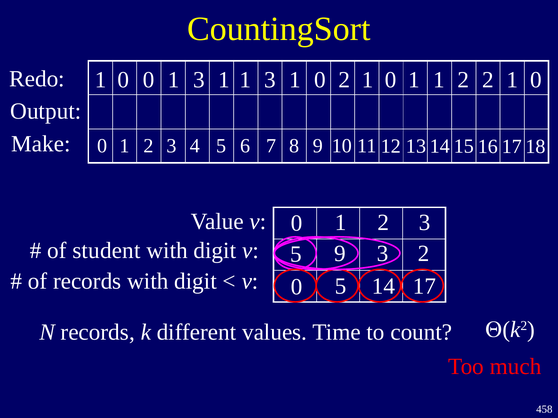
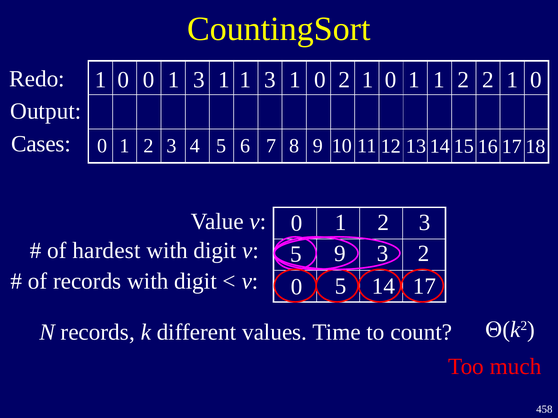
Make: Make -> Cases
student: student -> hardest
